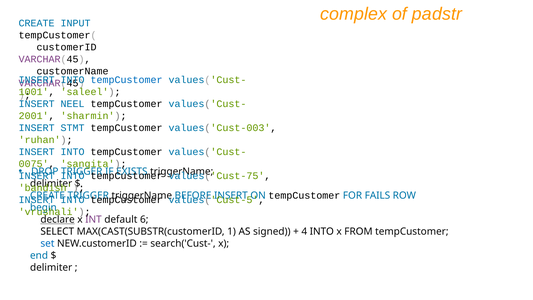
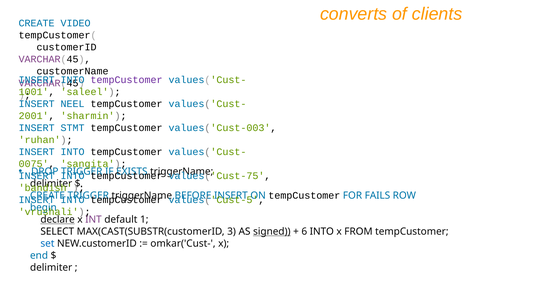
complex: complex -> converts
padstr: padstr -> clients
INPUT: INPUT -> VIDEO
tempCustomer at (127, 80) colour: blue -> purple
6: 6 -> 1
1: 1 -> 3
signed underline: none -> present
4: 4 -> 6
search('Cust-: search('Cust- -> omkar('Cust-
